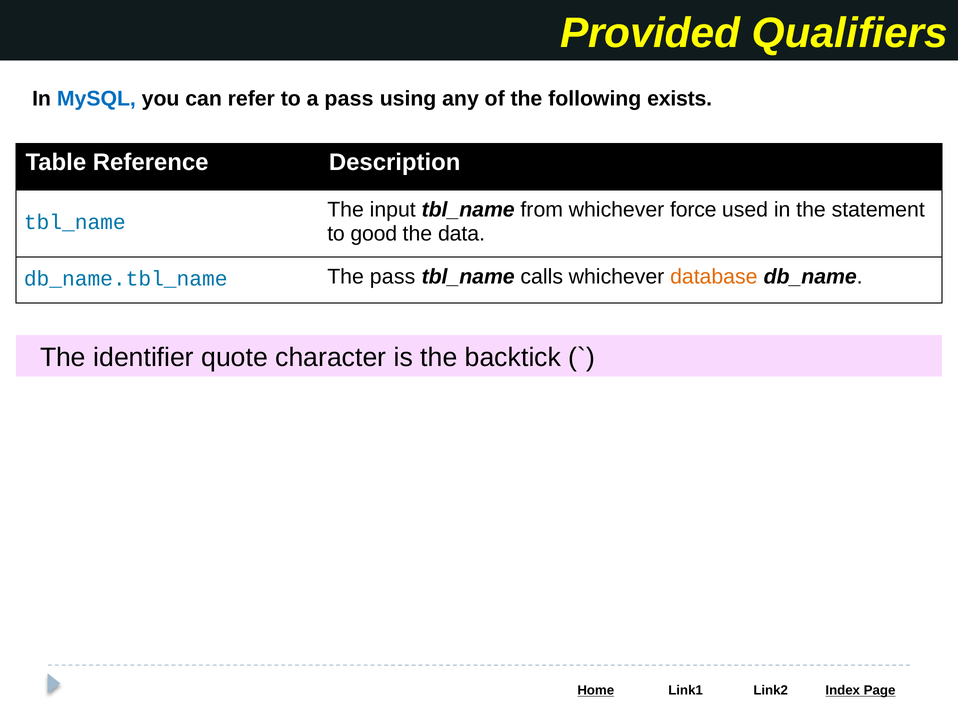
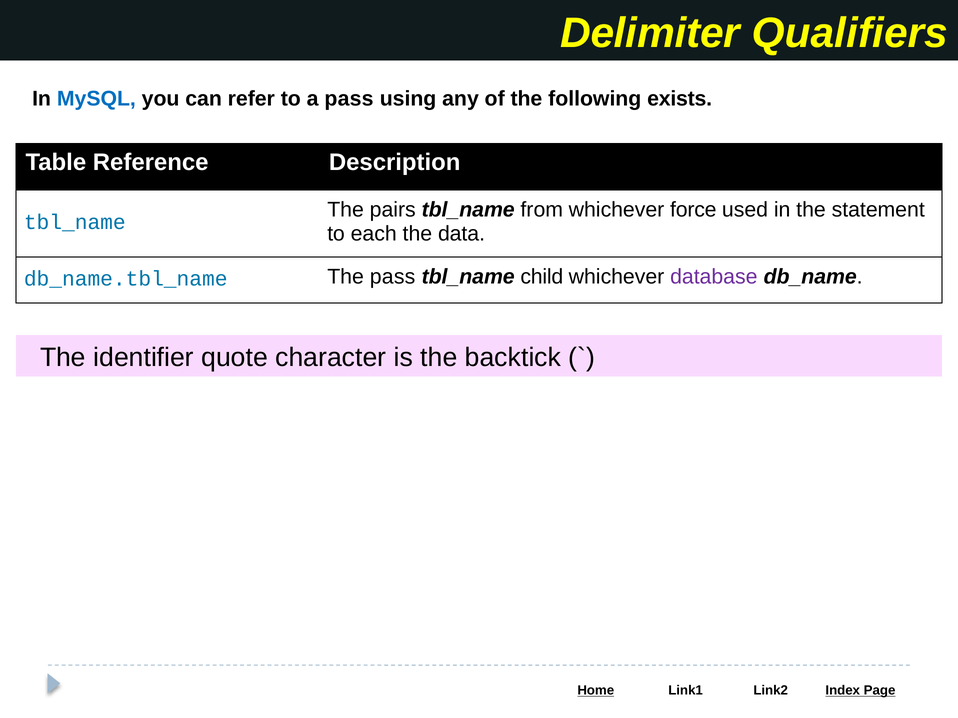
Provided: Provided -> Delimiter
input: input -> pairs
good: good -> each
calls: calls -> child
database colour: orange -> purple
